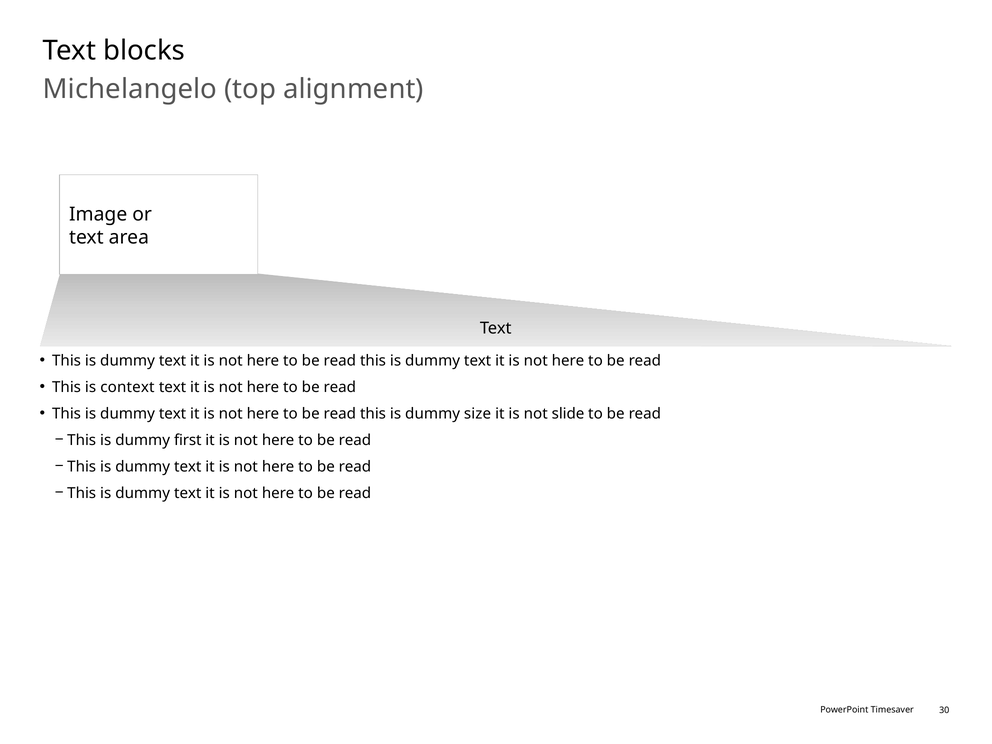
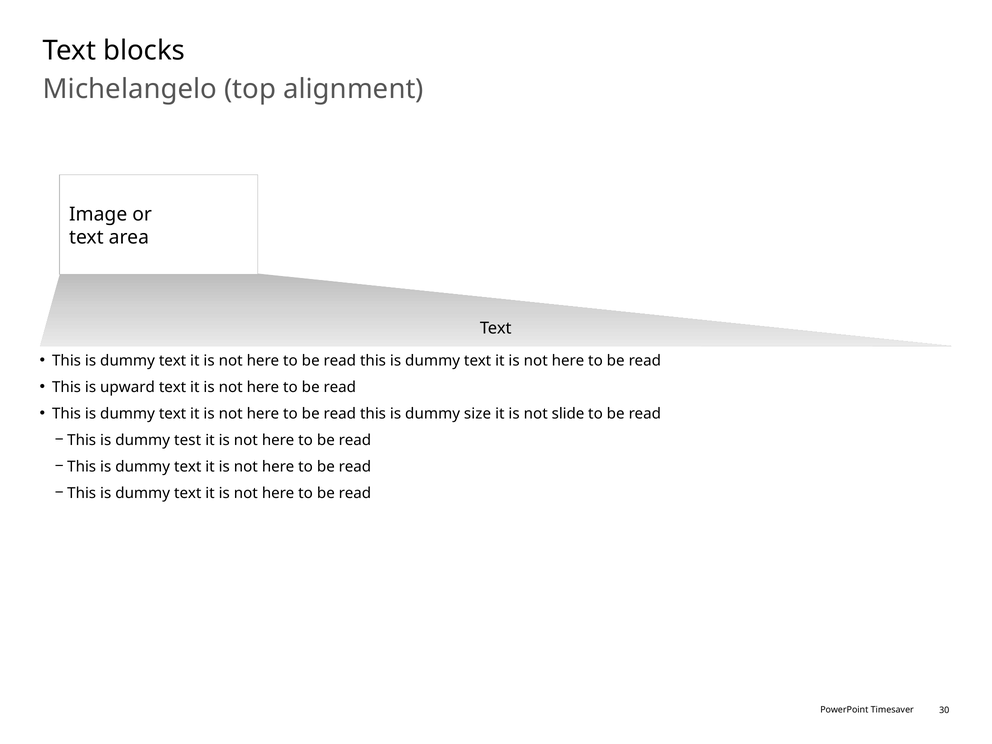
context: context -> upward
first: first -> test
